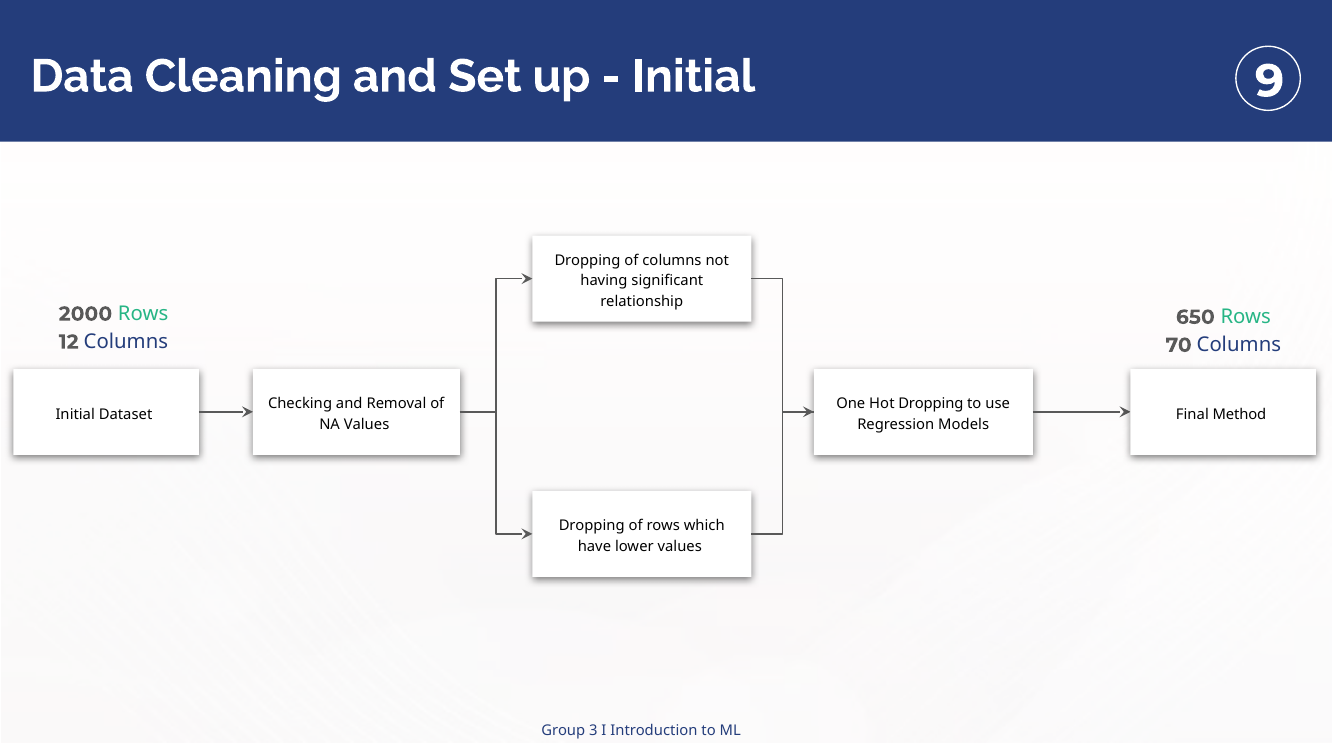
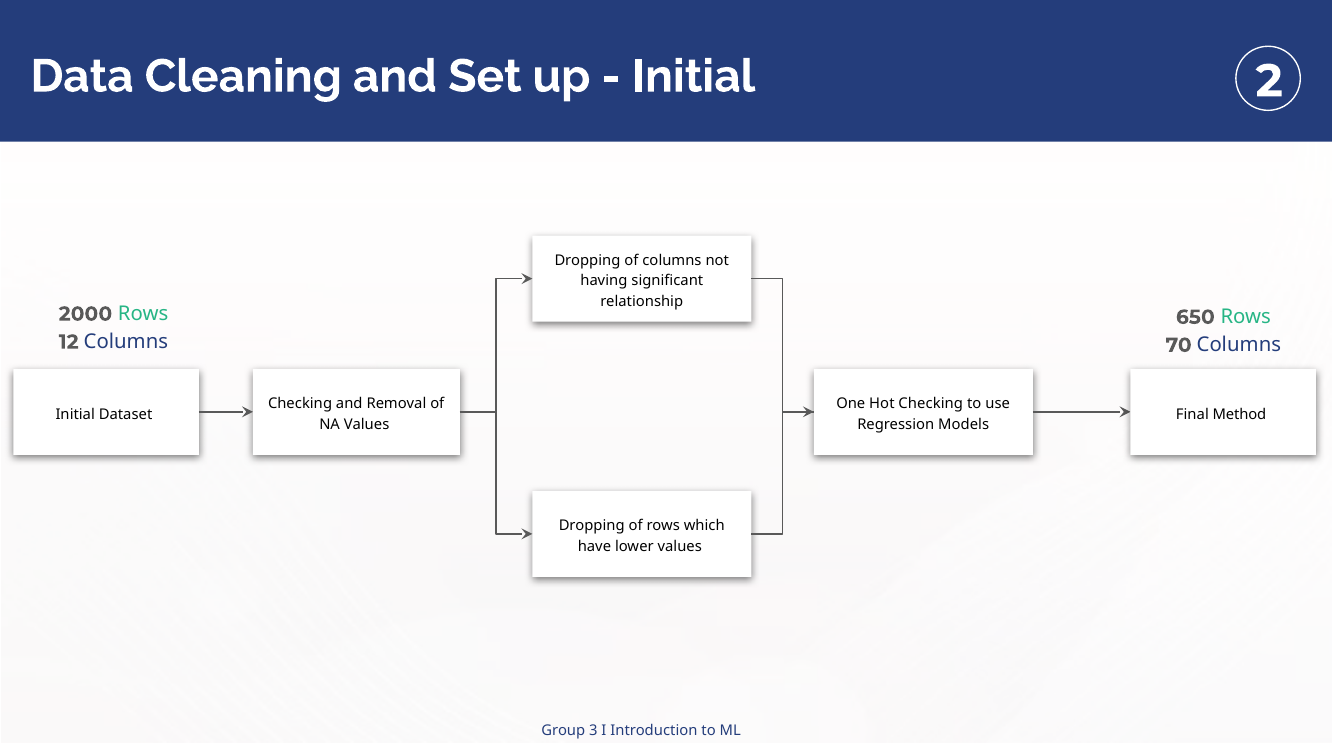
9: 9 -> 2
Hot Dropping: Dropping -> Checking
